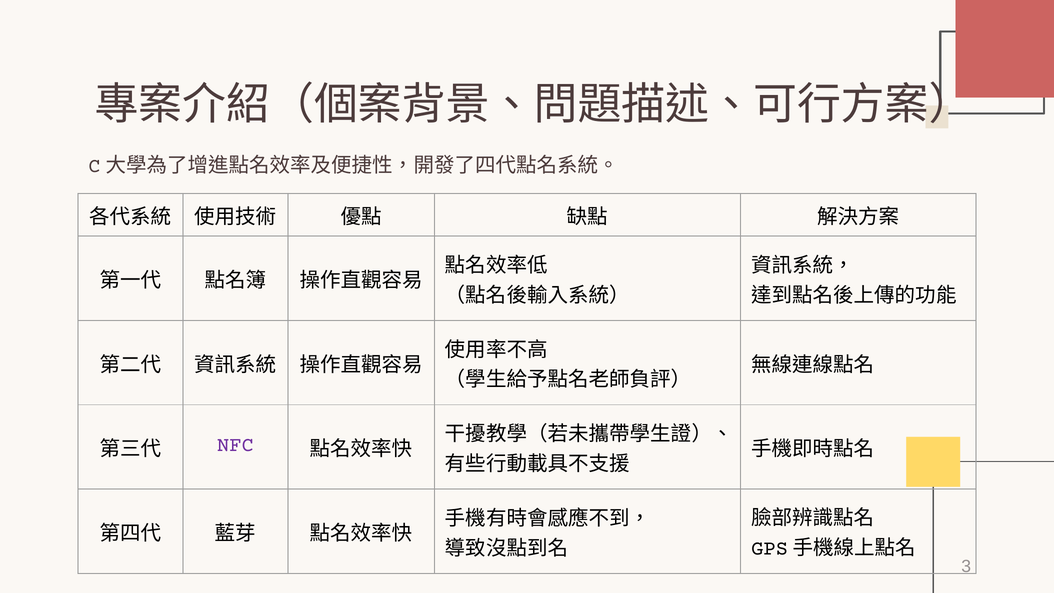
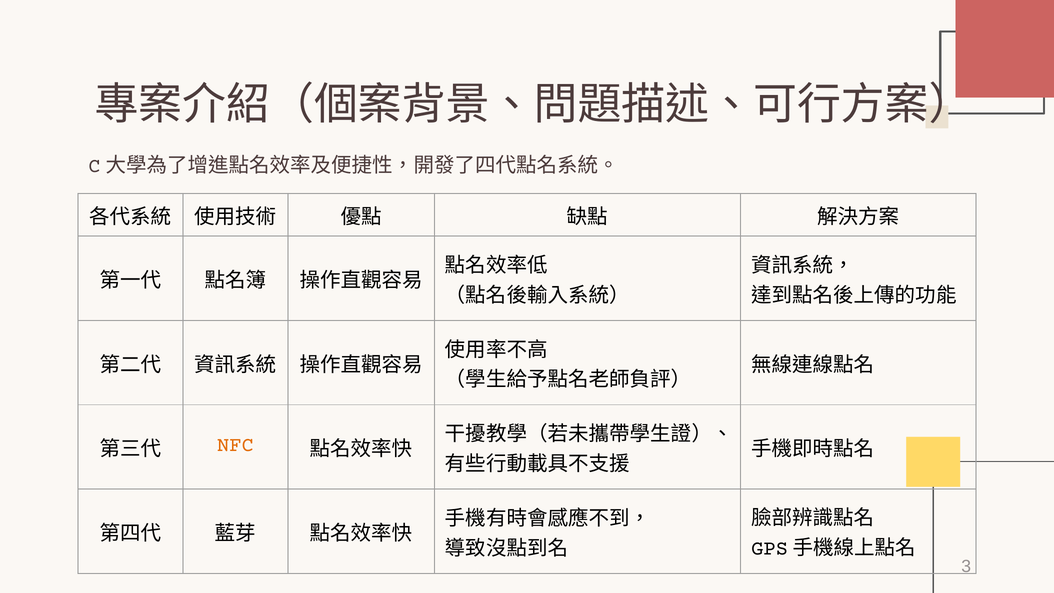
NFC colour: purple -> orange
